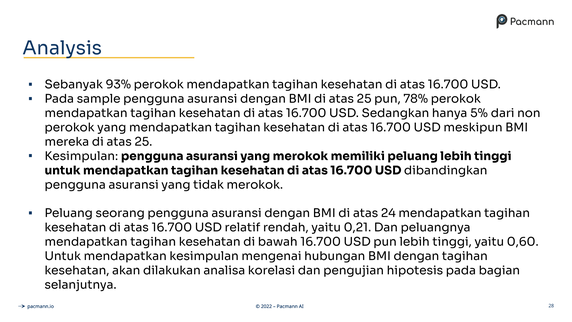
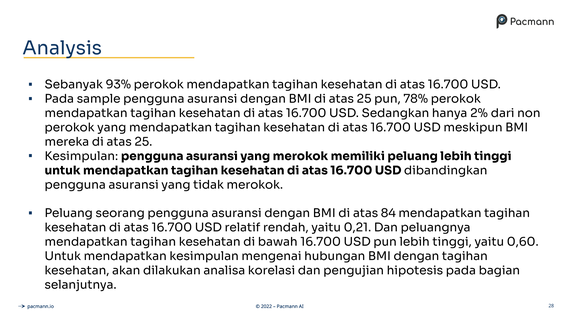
5%: 5% -> 2%
24: 24 -> 84
